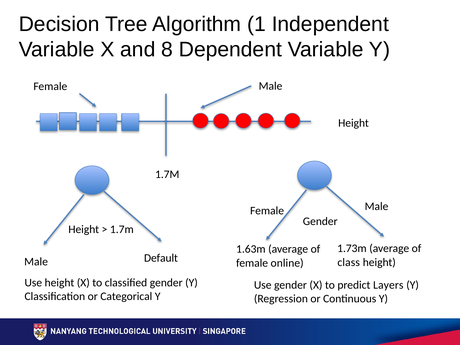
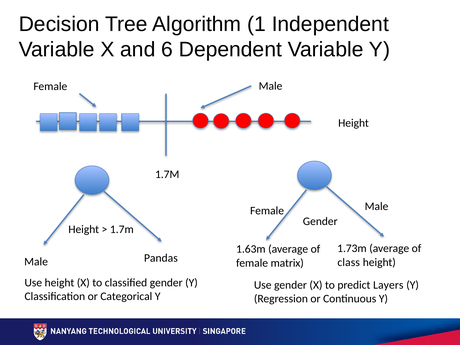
8: 8 -> 6
Default: Default -> Pandas
online: online -> matrix
